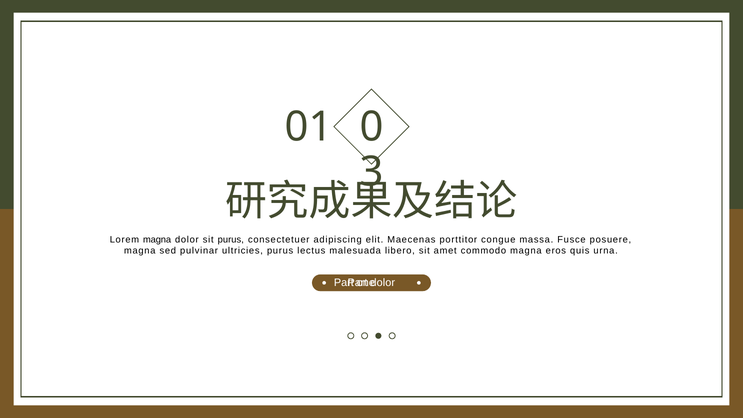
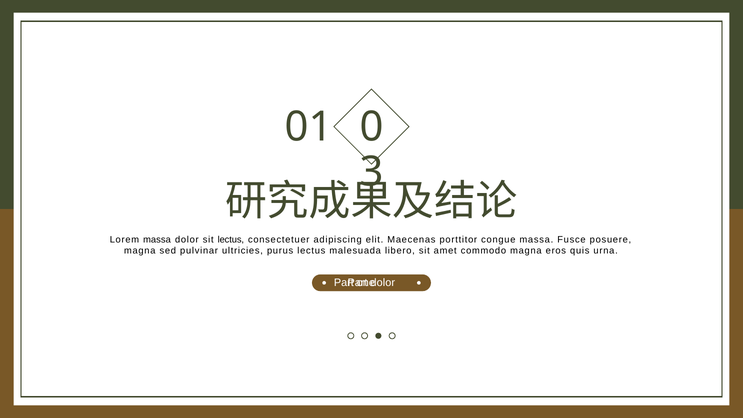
Lorem magna: magna -> massa
sit purus: purus -> lectus
